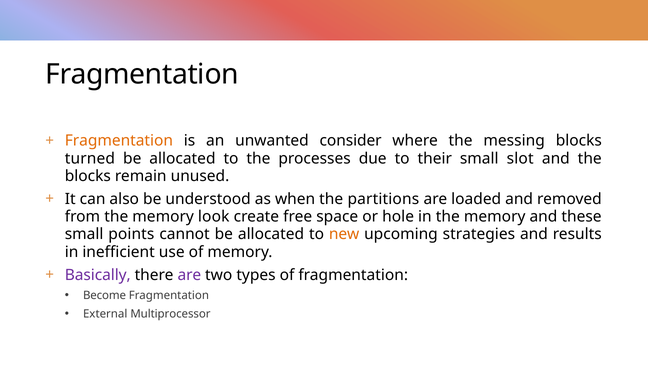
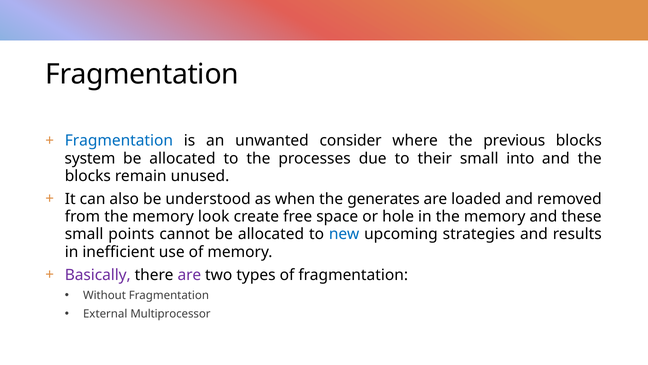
Fragmentation at (119, 141) colour: orange -> blue
messing: messing -> previous
turned: turned -> system
slot: slot -> into
partitions: partitions -> generates
new colour: orange -> blue
Become: Become -> Without
